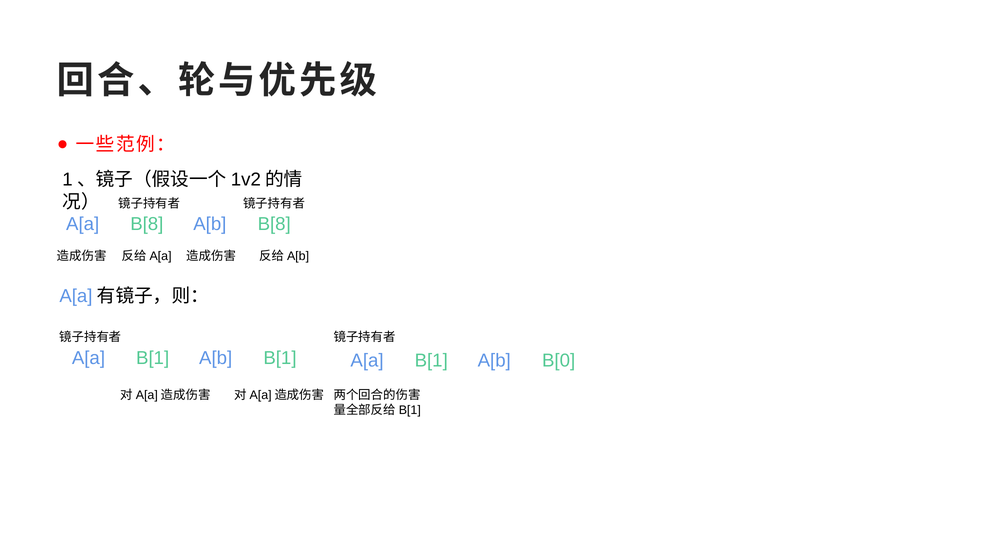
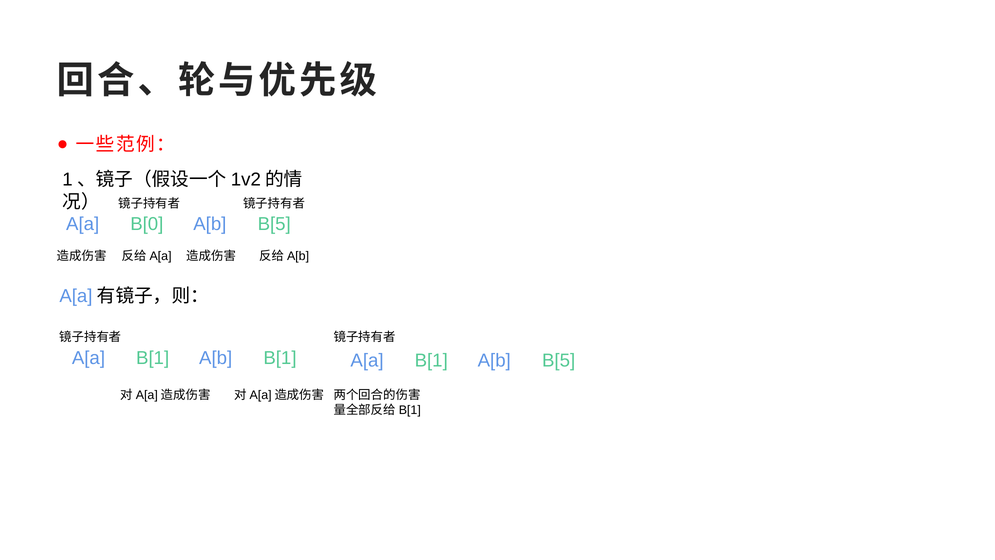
A[a B[8: B[8 -> B[0
B[8 at (274, 224): B[8 -> B[5
B[1 A[b B[0: B[0 -> B[5
